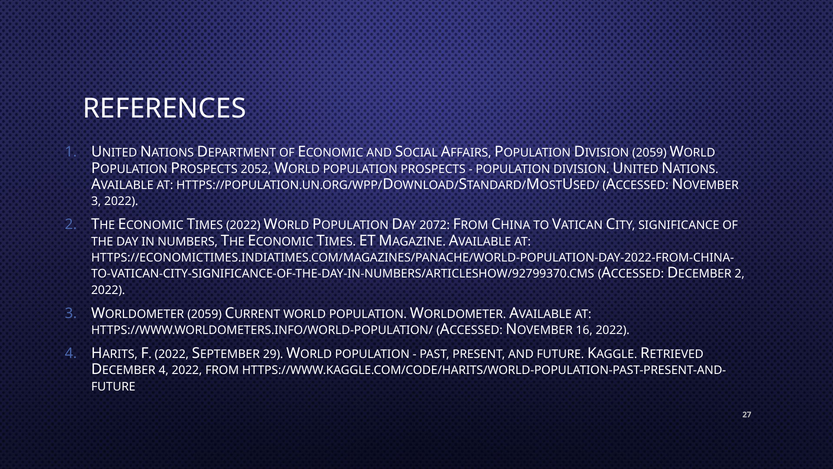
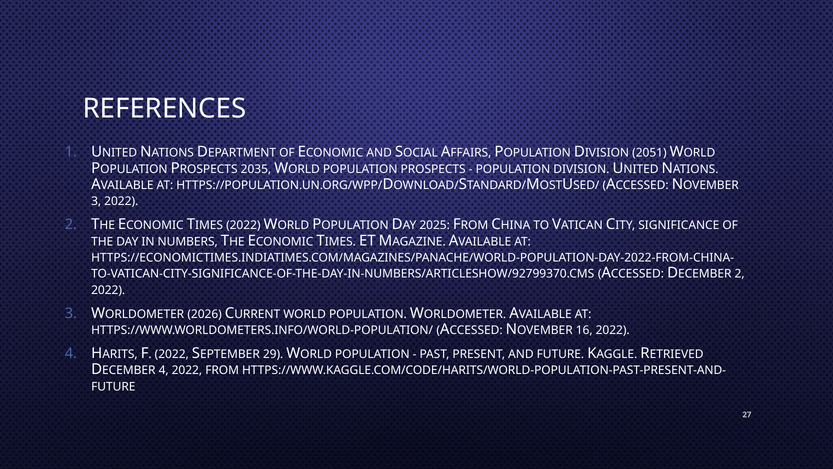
2059 at (649, 153): 2059 -> 2051
2052: 2052 -> 2035
2072: 2072 -> 2025
2059 at (205, 314): 2059 -> 2026
